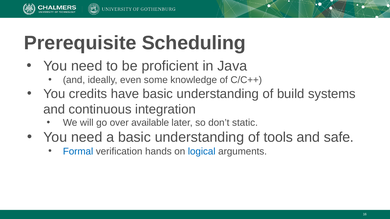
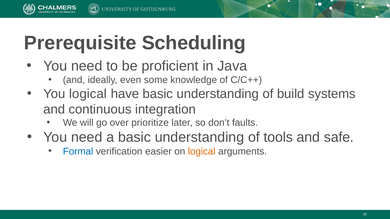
You credits: credits -> logical
available: available -> prioritize
static: static -> faults
hands: hands -> easier
logical at (202, 152) colour: blue -> orange
